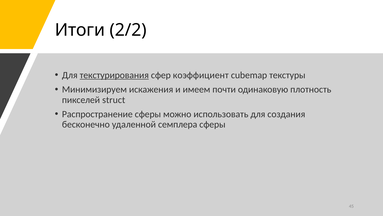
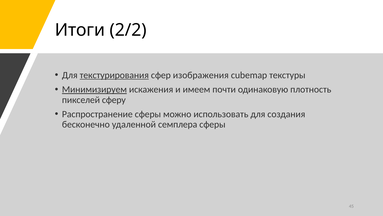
коэффициент: коэффициент -> изображения
Минимизируем underline: none -> present
struct: struct -> сферу
